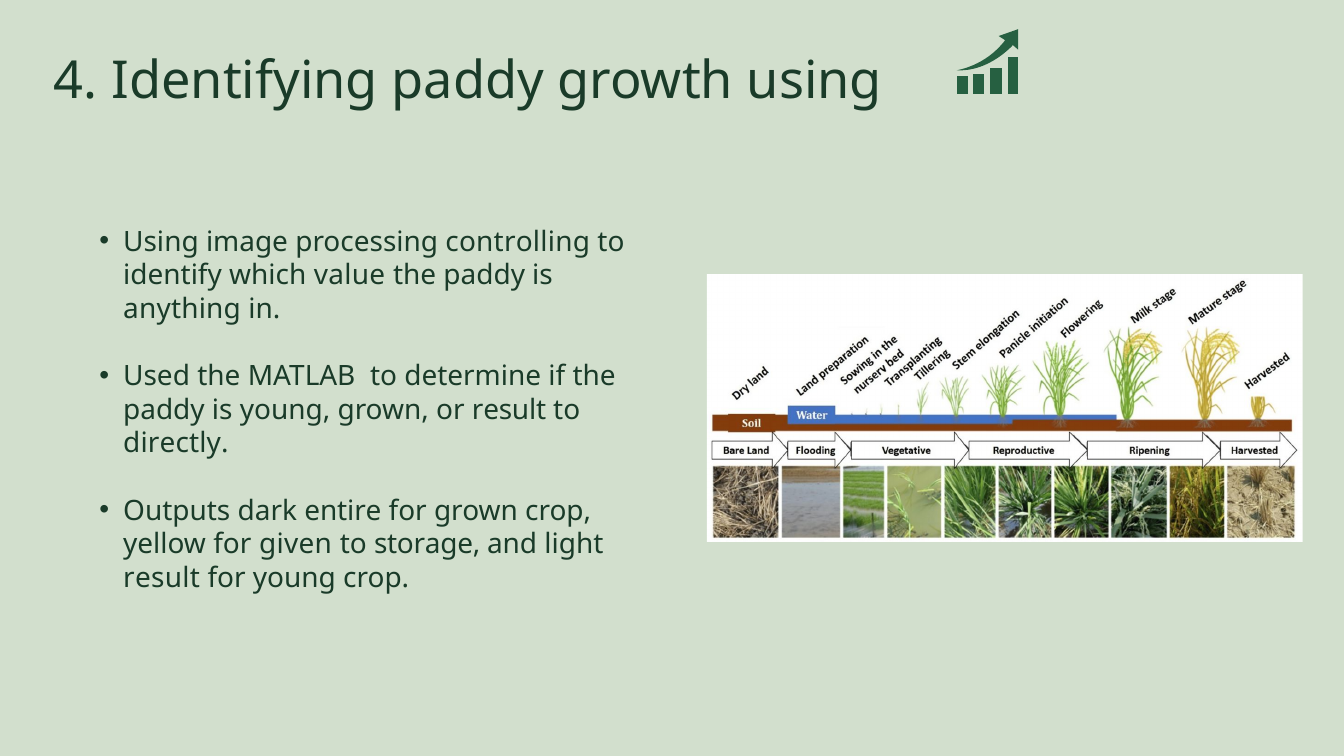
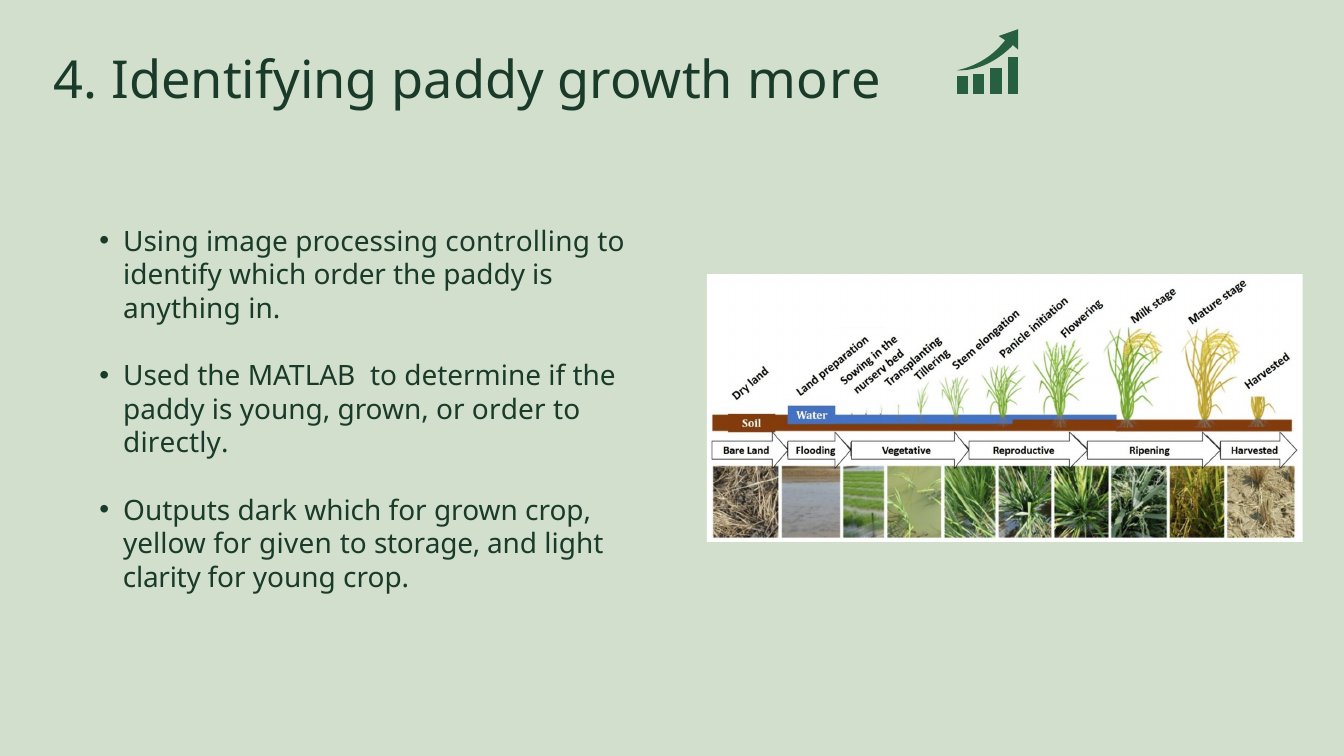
growth using: using -> more
which value: value -> order
or result: result -> order
dark entire: entire -> which
result at (162, 578): result -> clarity
